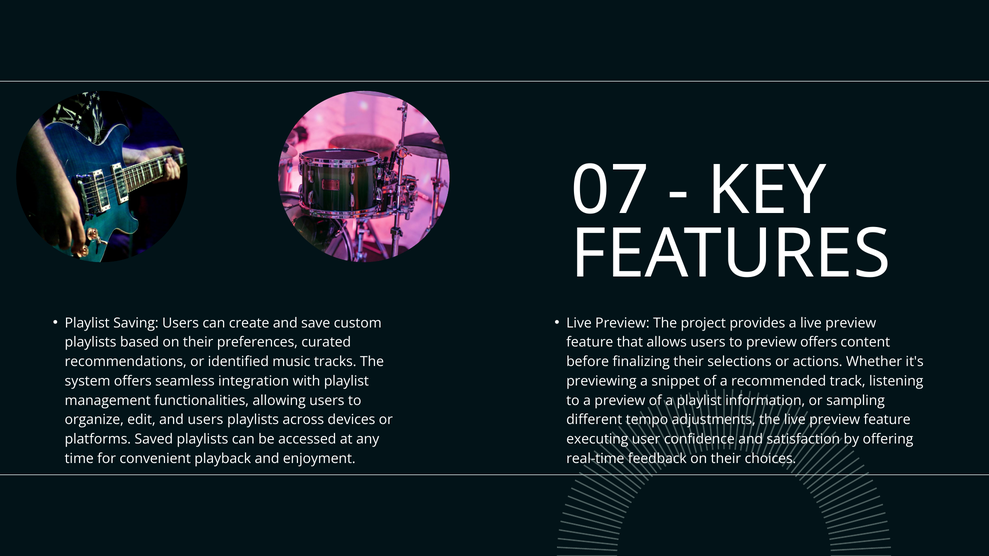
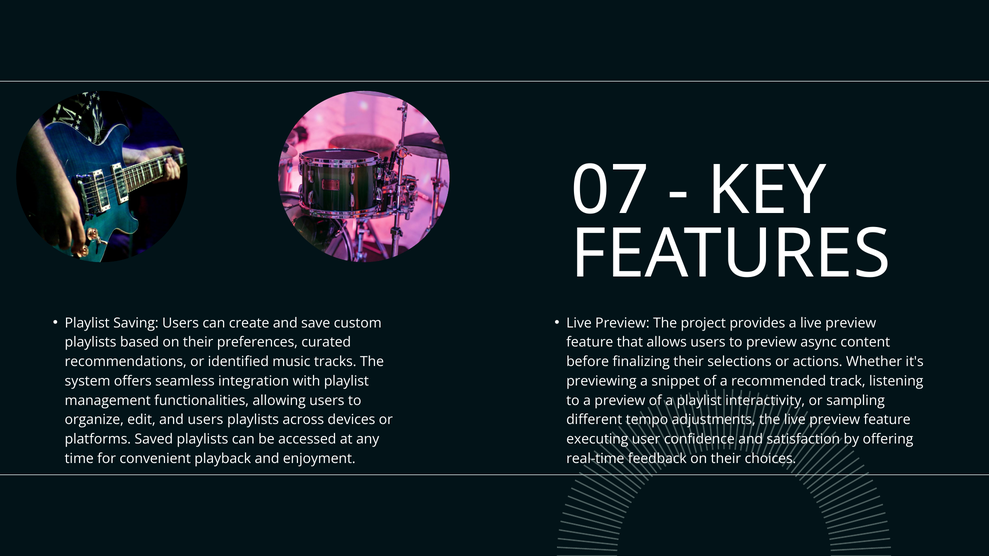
preview offers: offers -> async
information: information -> interactivity
